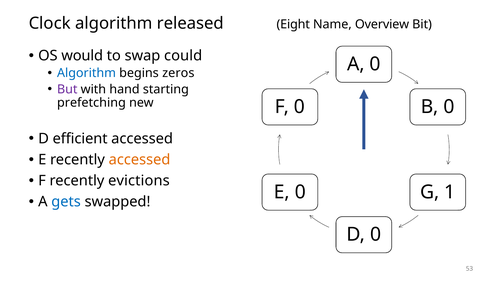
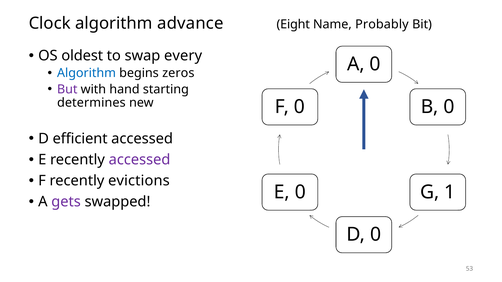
released: released -> advance
Overview: Overview -> Probably
would: would -> oldest
could: could -> every
prefetching: prefetching -> determines
accessed at (140, 160) colour: orange -> purple
gets colour: blue -> purple
